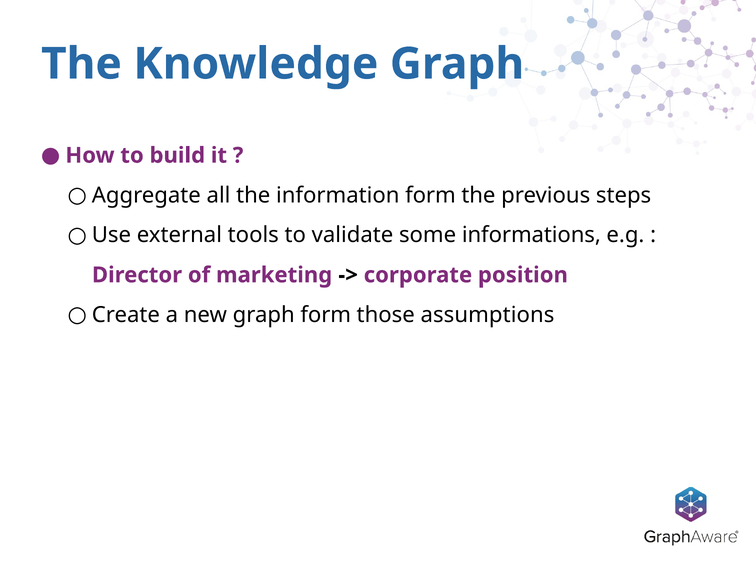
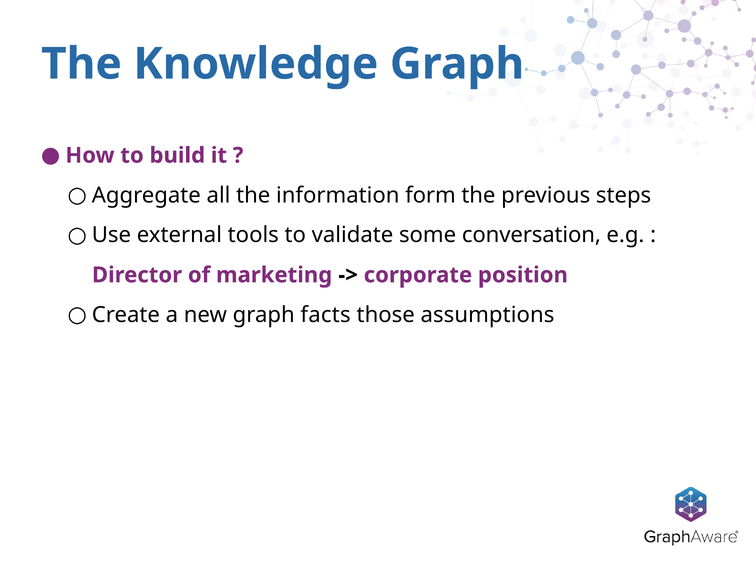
informations: informations -> conversation
graph form: form -> facts
